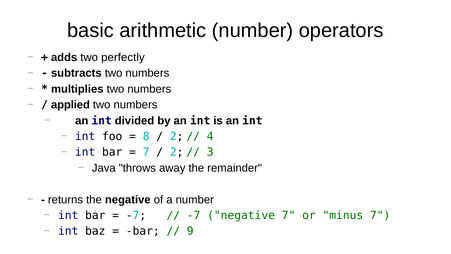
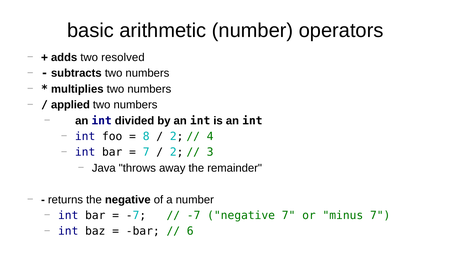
perfectly: perfectly -> resolved
9: 9 -> 6
